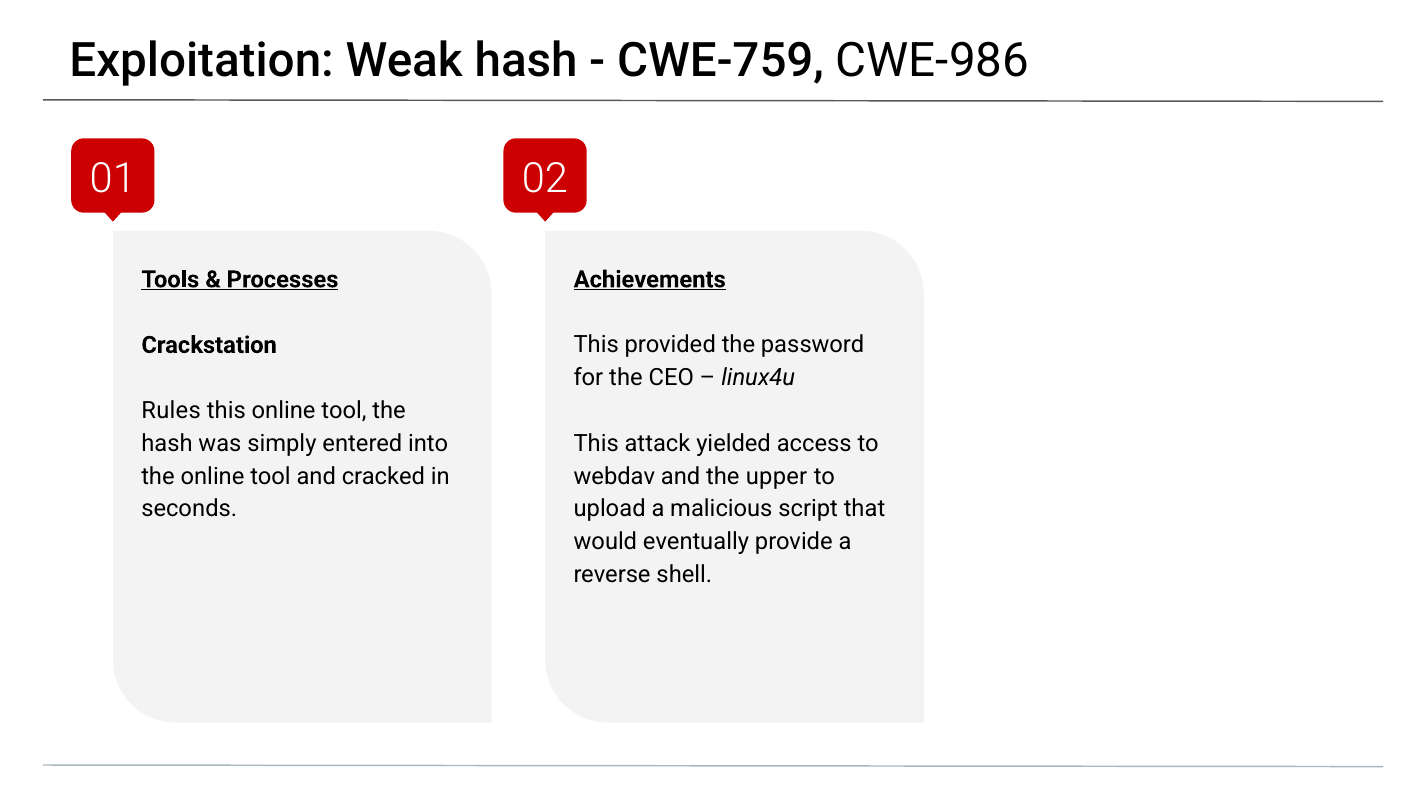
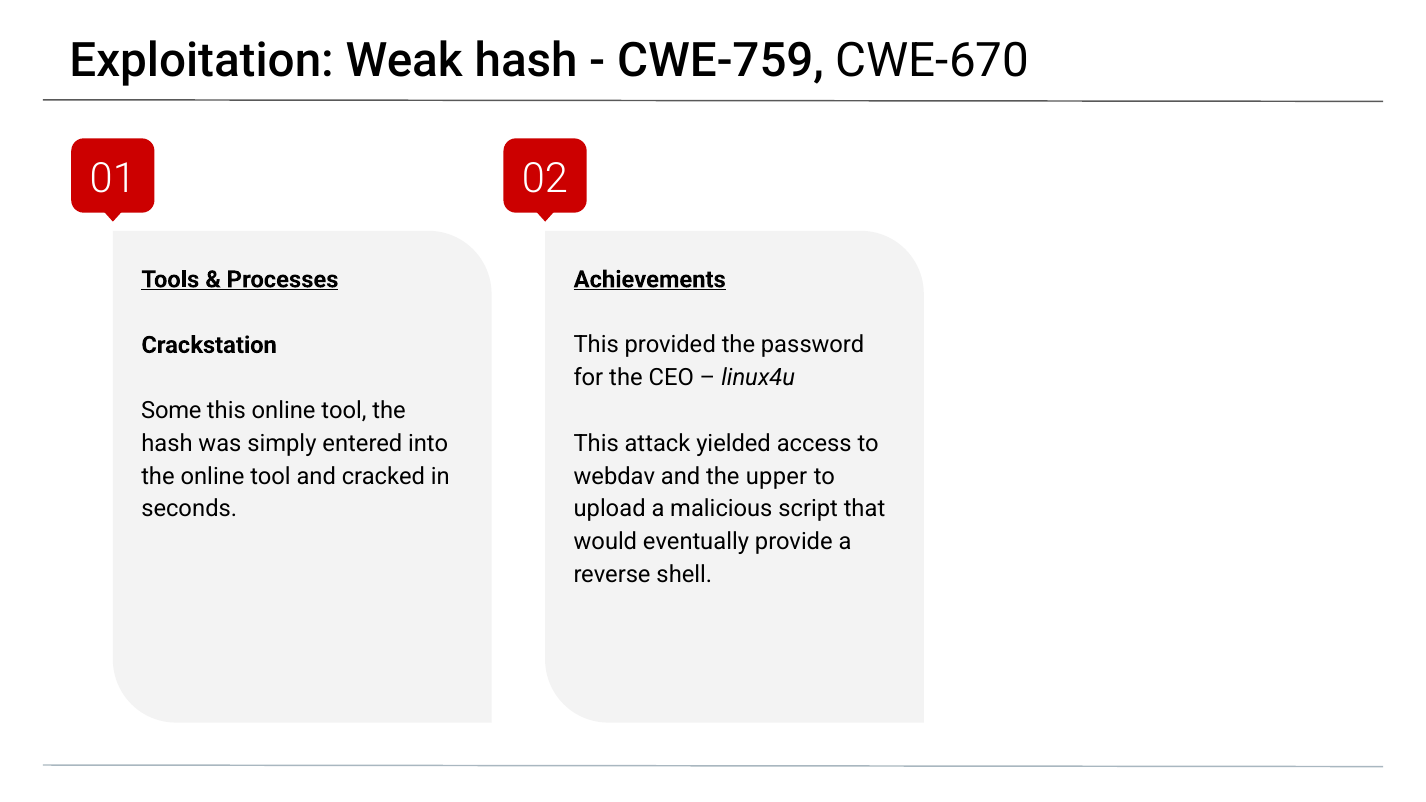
CWE-986: CWE-986 -> CWE-670
Rules: Rules -> Some
